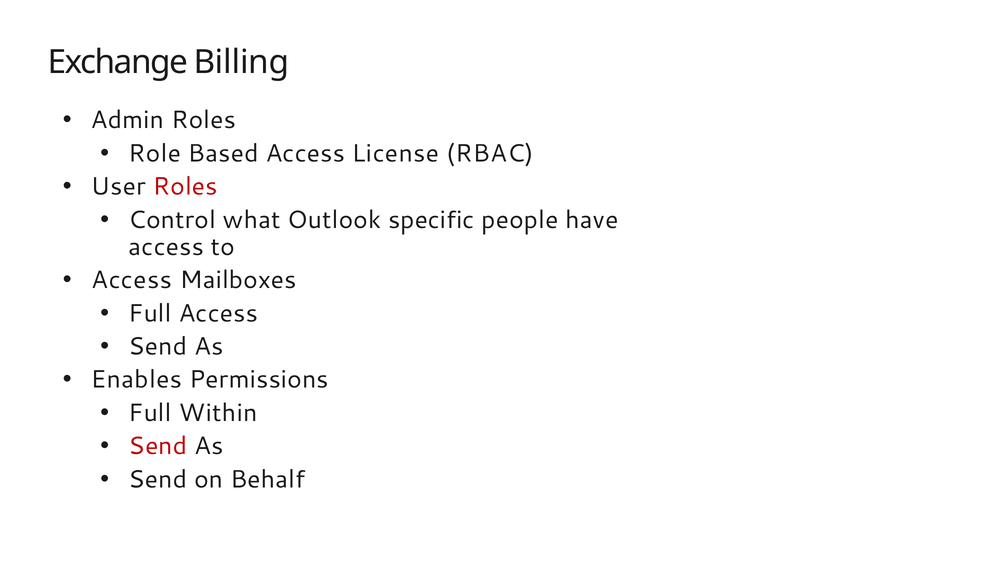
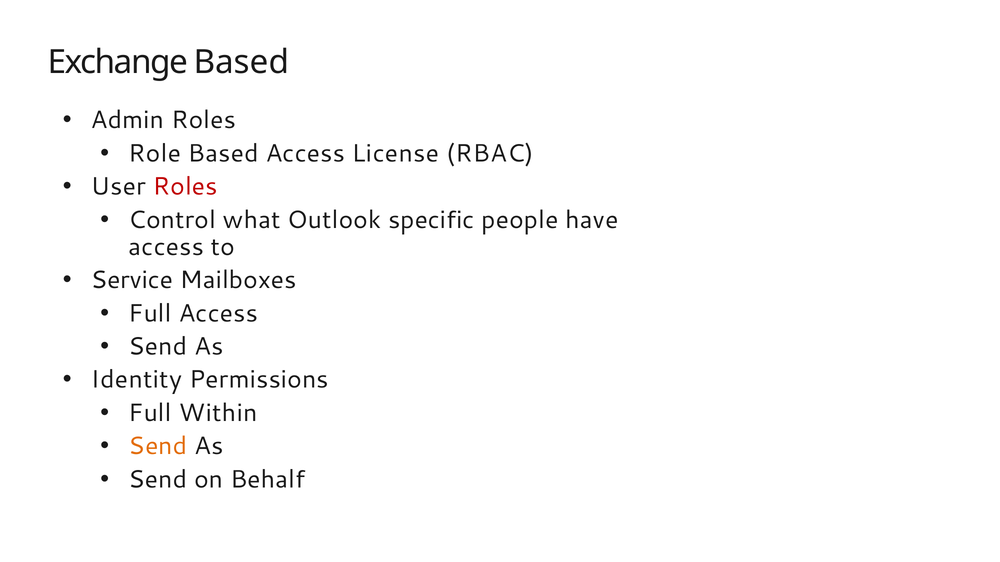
Exchange Billing: Billing -> Based
Access at (132, 280): Access -> Service
Enables: Enables -> Identity
Send at (158, 447) colour: red -> orange
